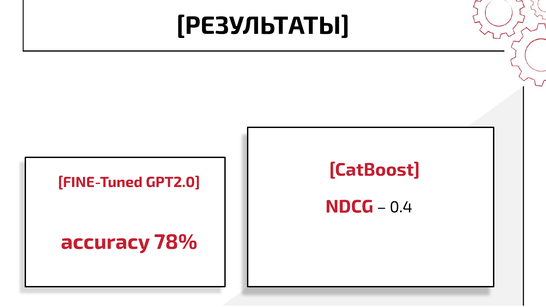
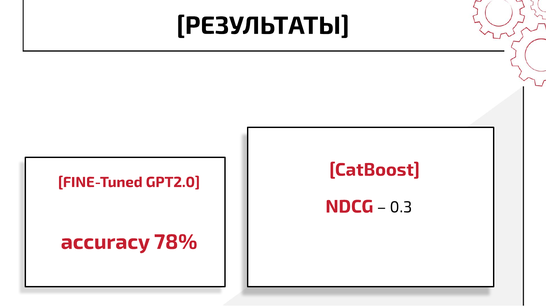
0.4: 0.4 -> 0.3
